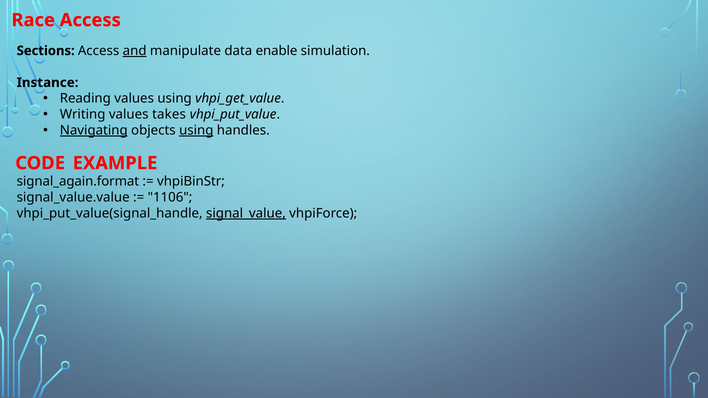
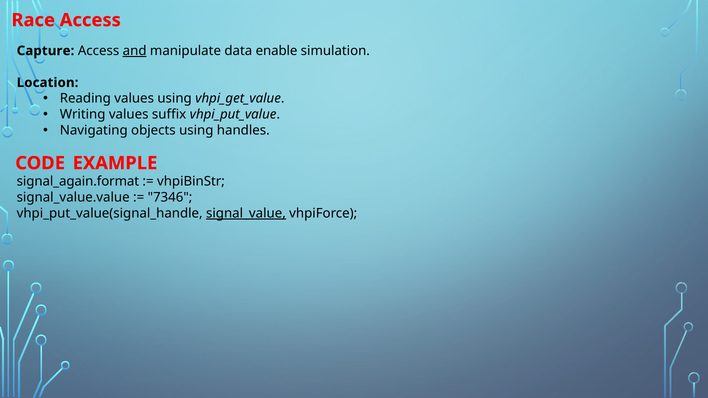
Sections: Sections -> Capture
Instance: Instance -> Location
takes: takes -> suffix
Navigating underline: present -> none
using at (196, 130) underline: present -> none
1106: 1106 -> 7346
